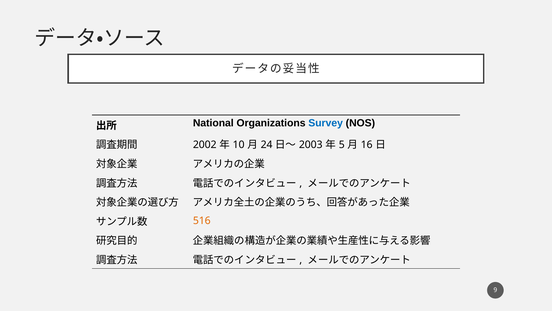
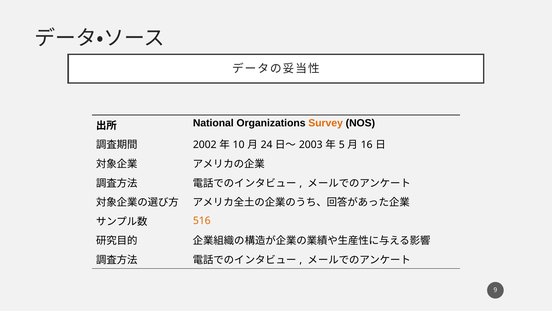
Survey colour: blue -> orange
